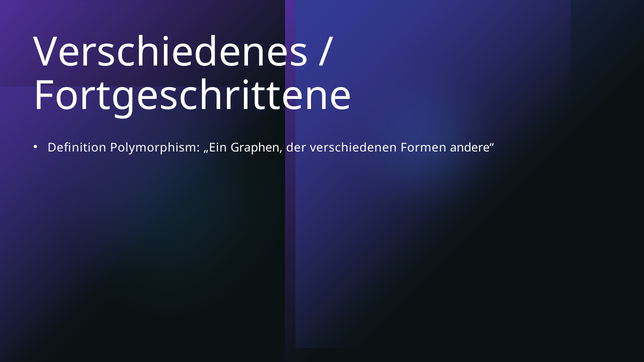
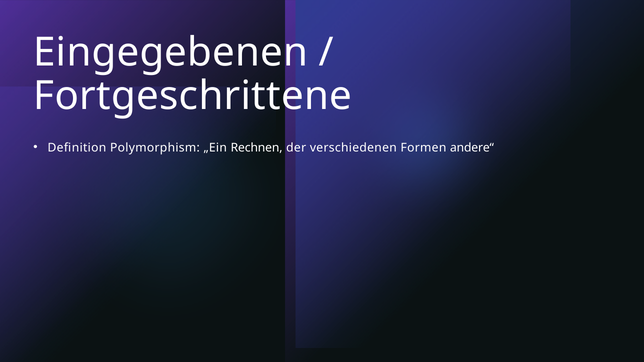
Verschiedenes: Verschiedenes -> Eingegebenen
Graphen: Graphen -> Rechnen
